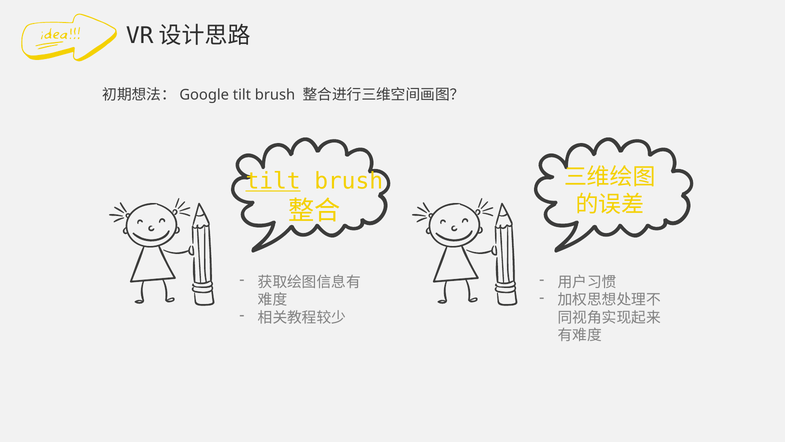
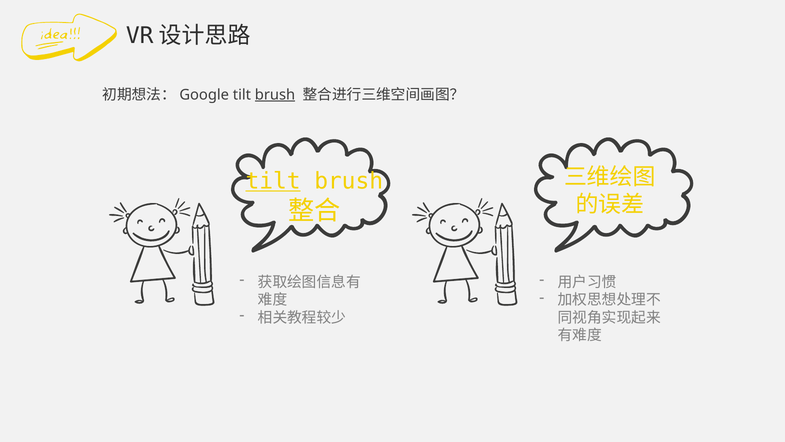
brush at (275, 95) underline: none -> present
